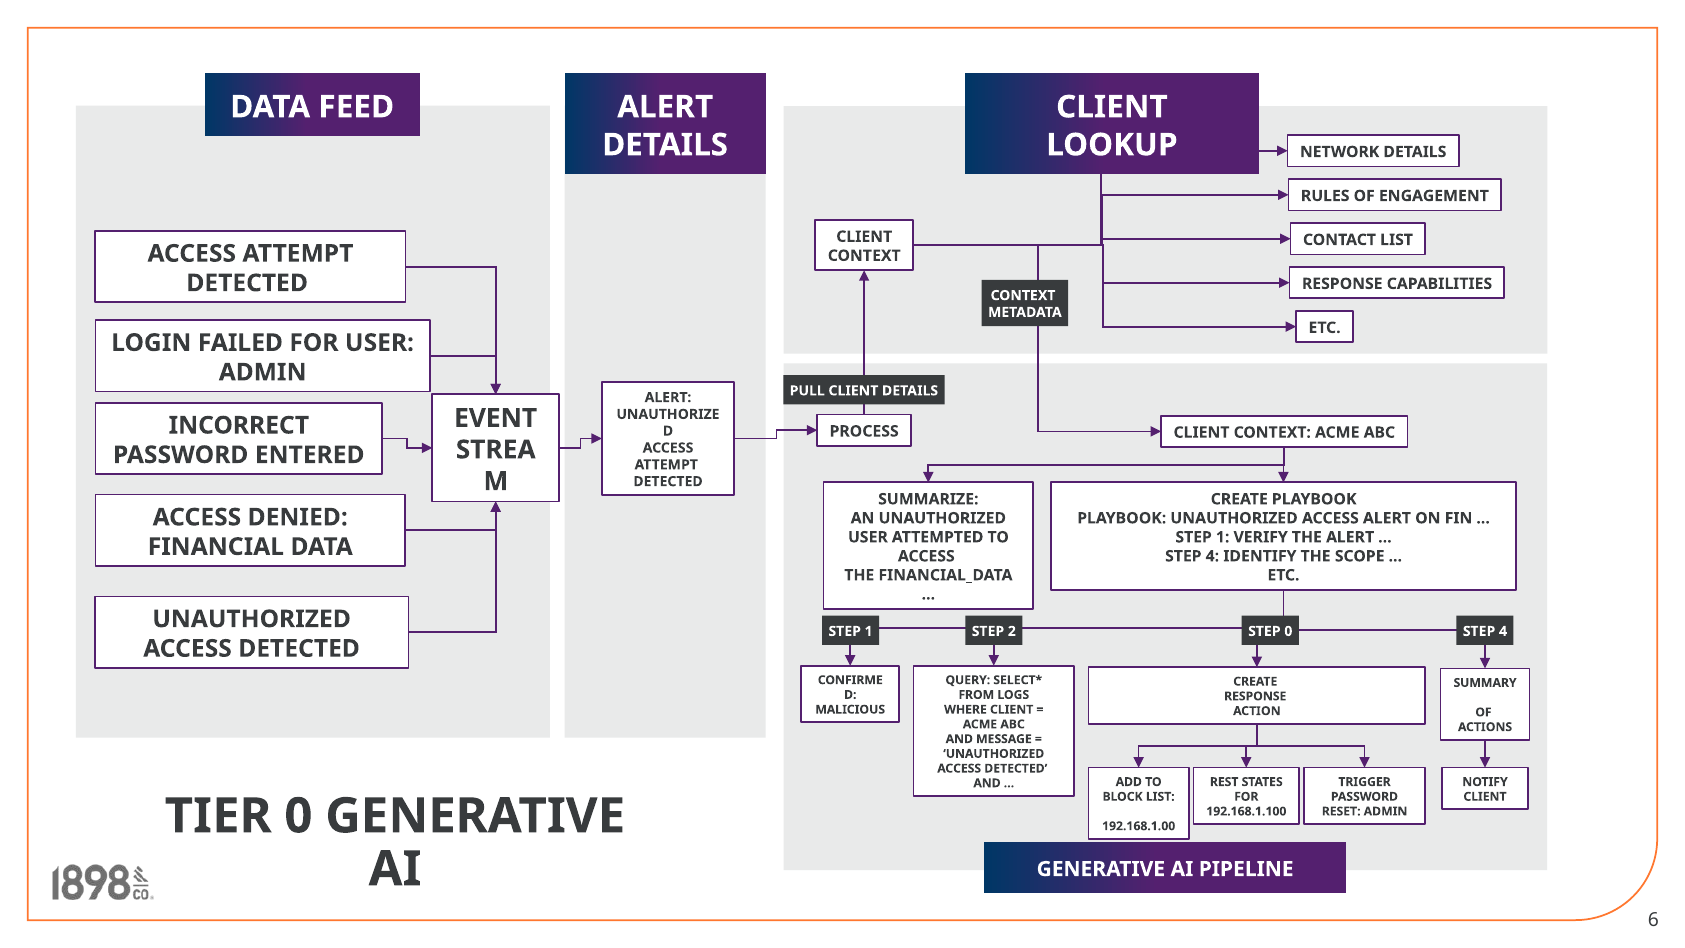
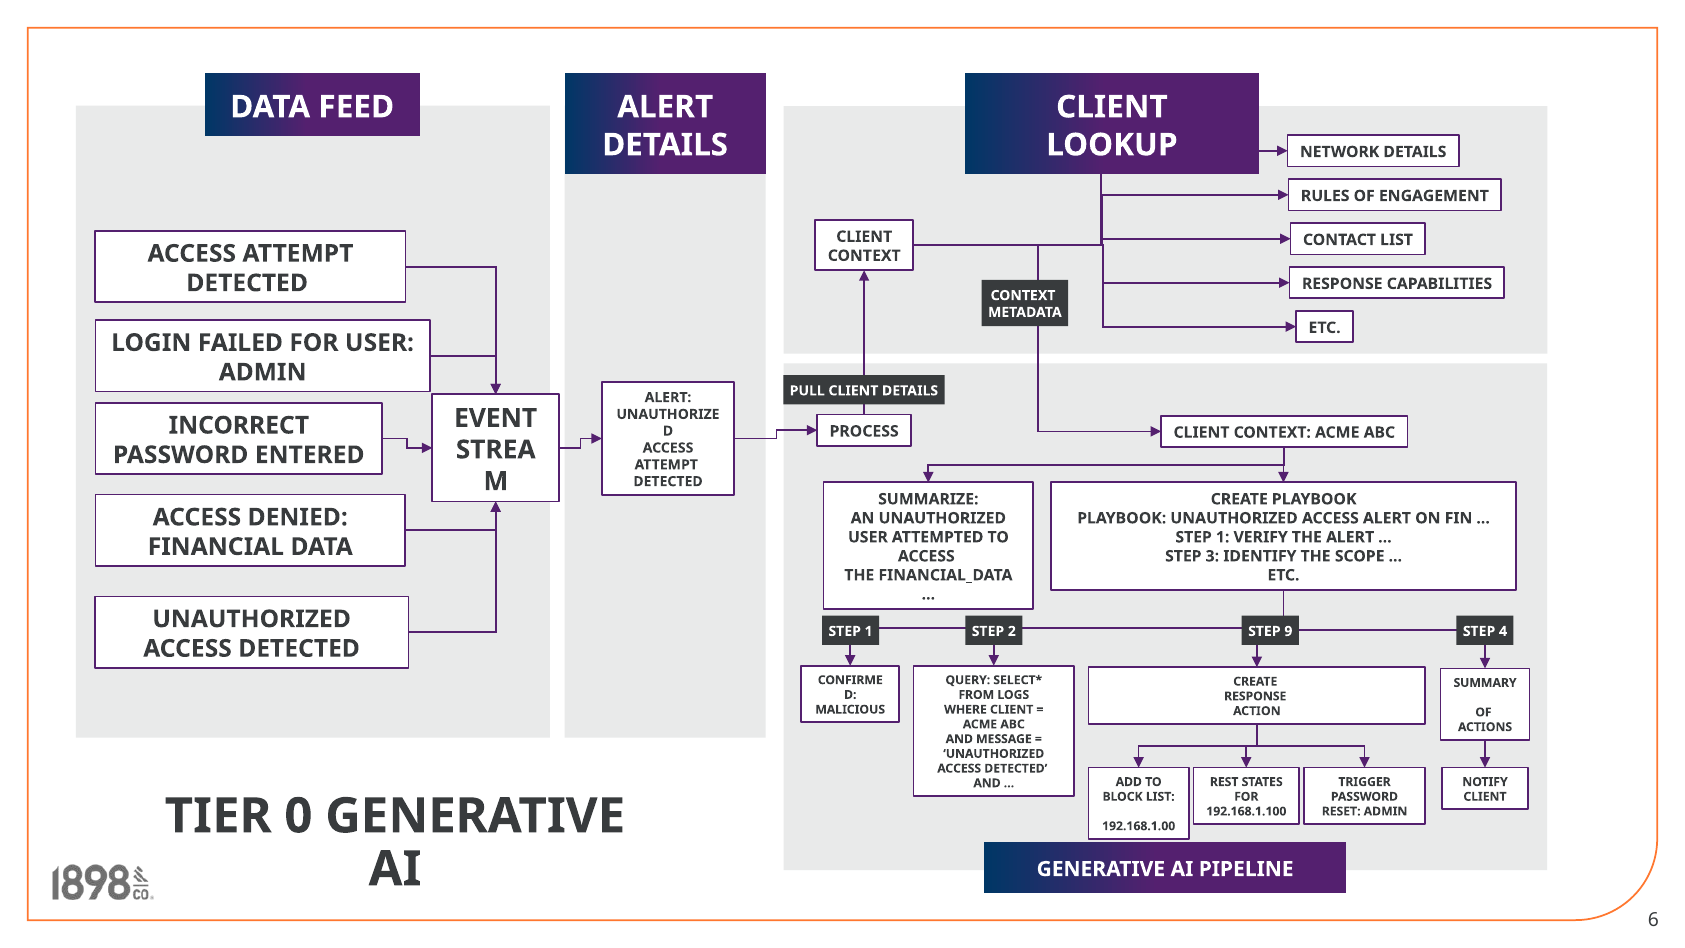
4 at (1212, 556): 4 -> 3
STEP 0: 0 -> 9
